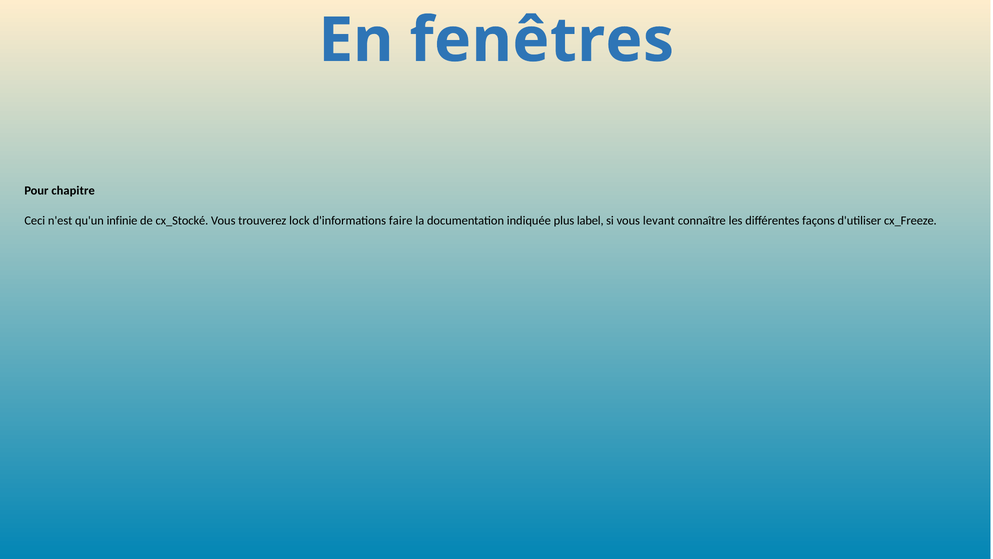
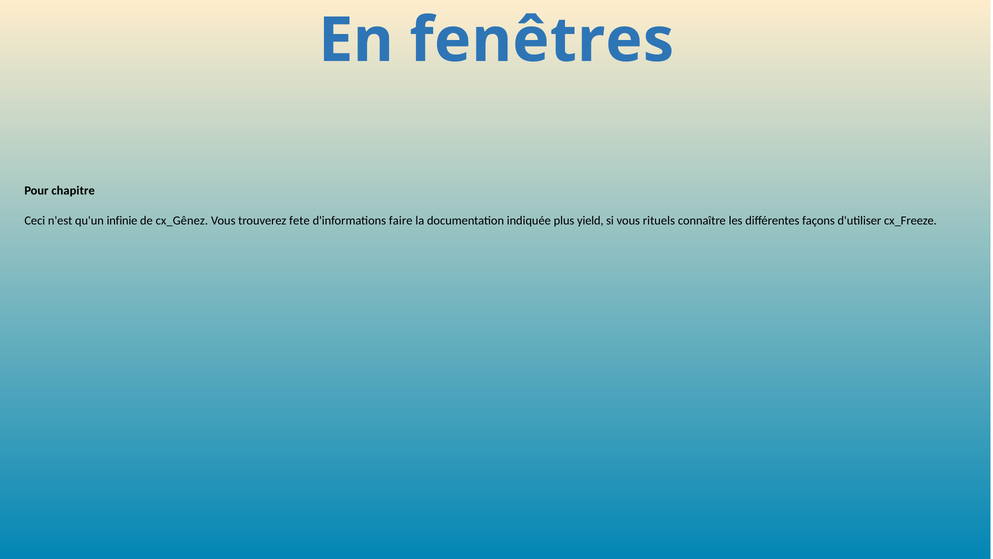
cx_Stocké: cx_Stocké -> cx_Gênez
lock: lock -> fete
label: label -> yield
levant: levant -> rituels
